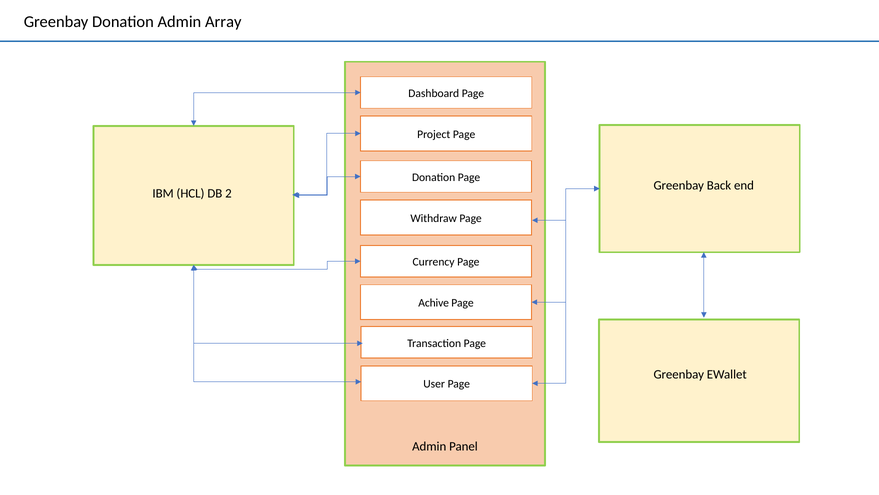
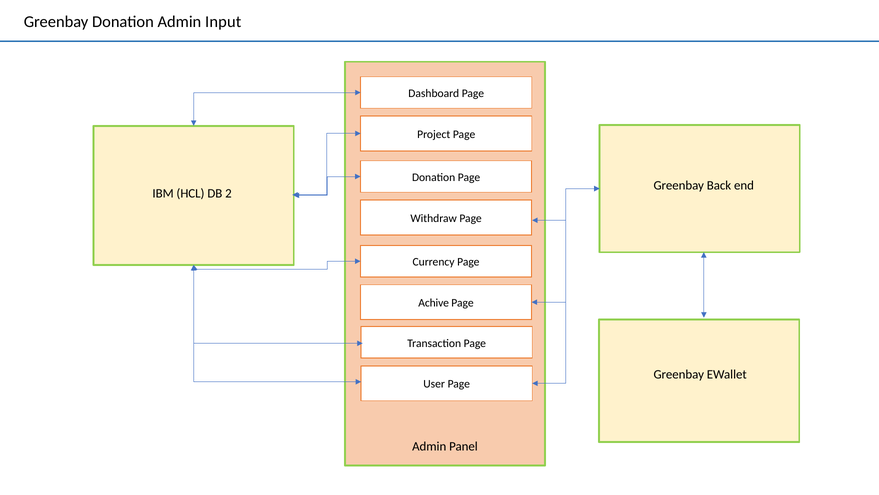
Array: Array -> Input
